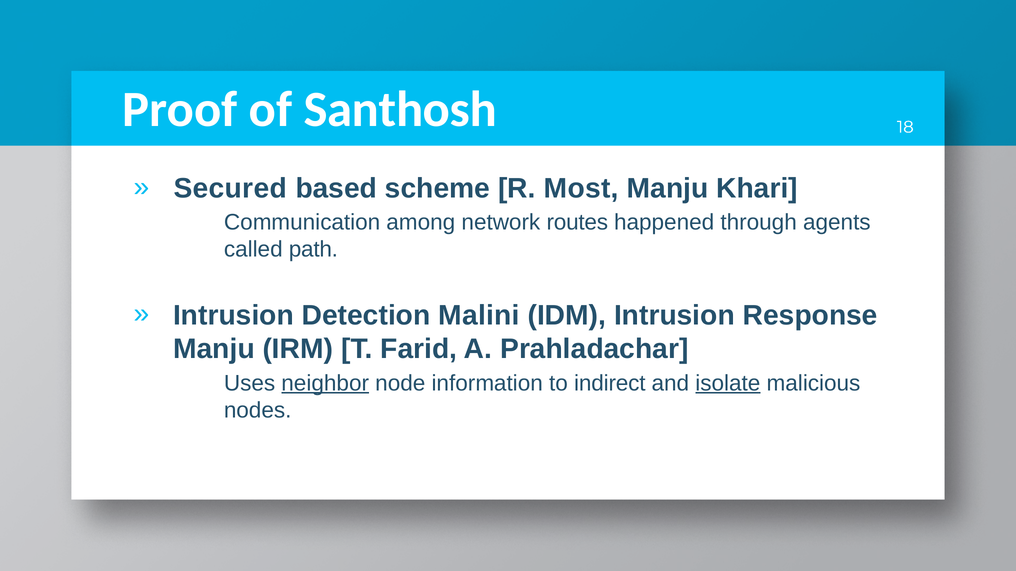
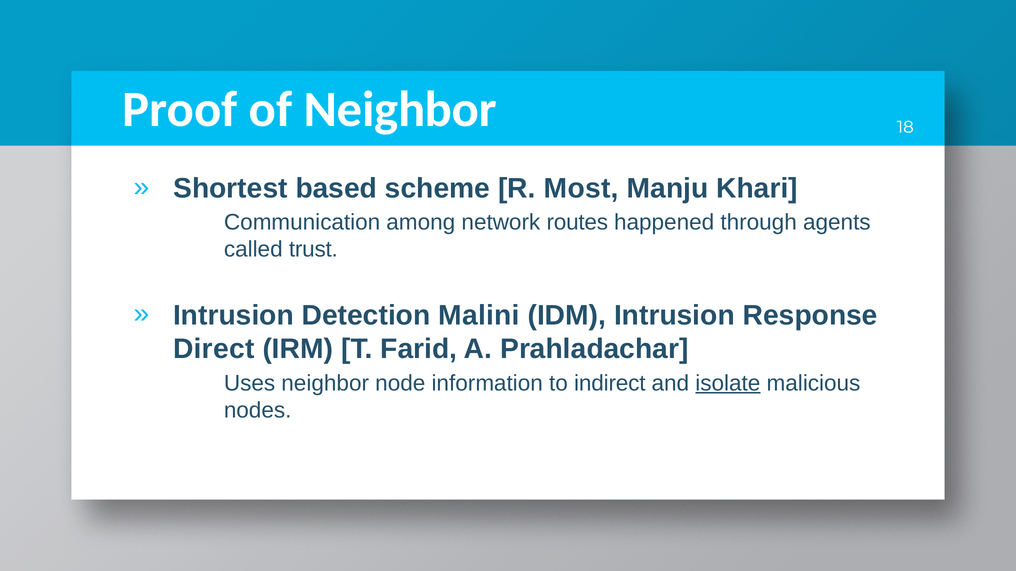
of Santhosh: Santhosh -> Neighbor
Secured: Secured -> Shortest
path: path -> trust
Manju at (214, 349): Manju -> Direct
neighbor at (325, 383) underline: present -> none
